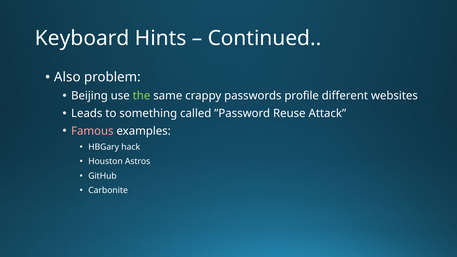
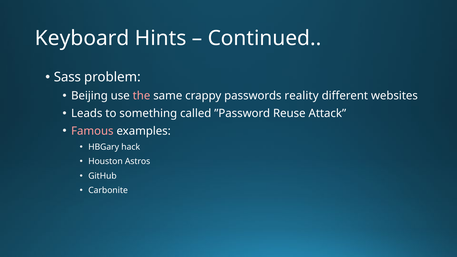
Also: Also -> Sass
the colour: light green -> pink
profile: profile -> reality
